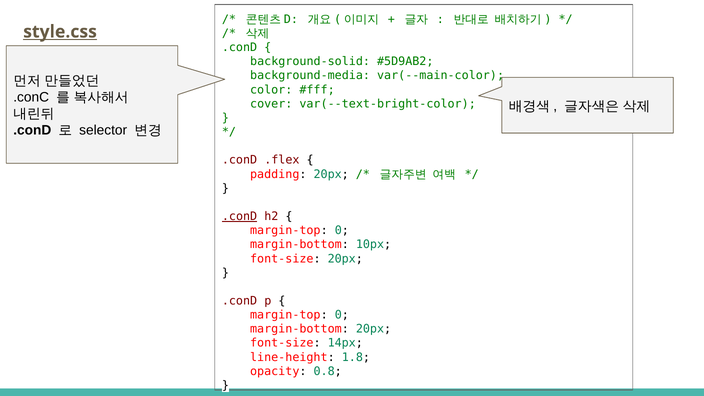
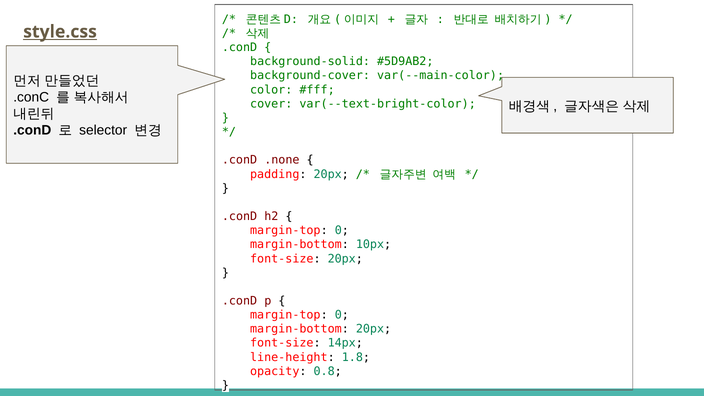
background-media: background-media -> background-cover
.flex: .flex -> .none
.conD at (240, 216) underline: present -> none
